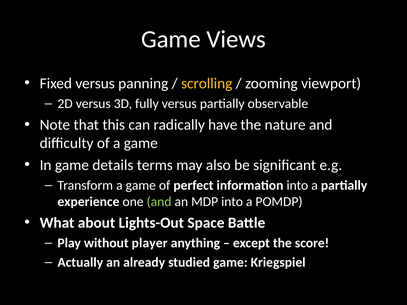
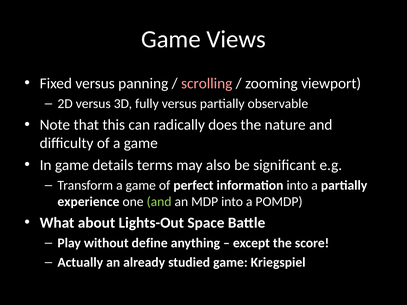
scrolling colour: yellow -> pink
have: have -> does
player: player -> define
